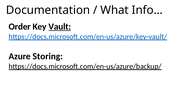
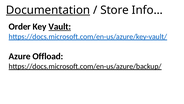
Documentation underline: none -> present
What: What -> Store
Storing: Storing -> Offload
